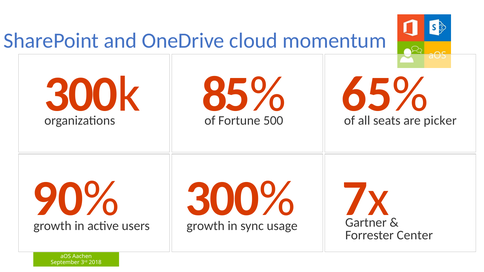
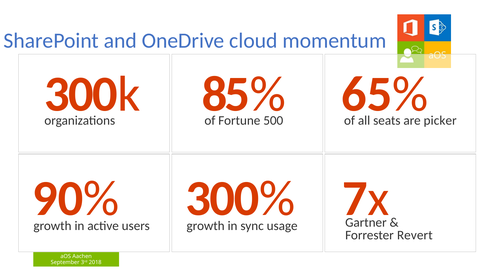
Center: Center -> Revert
